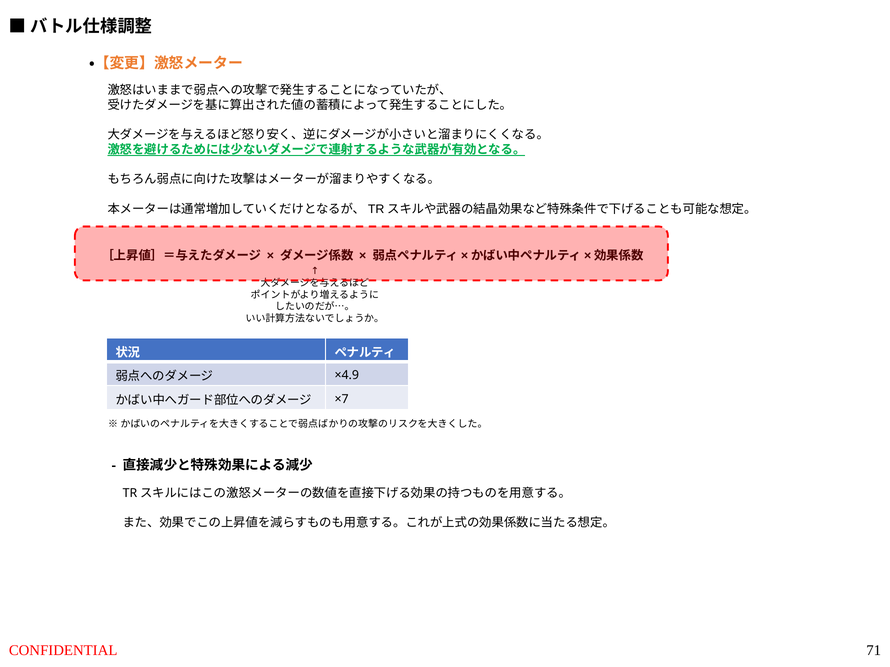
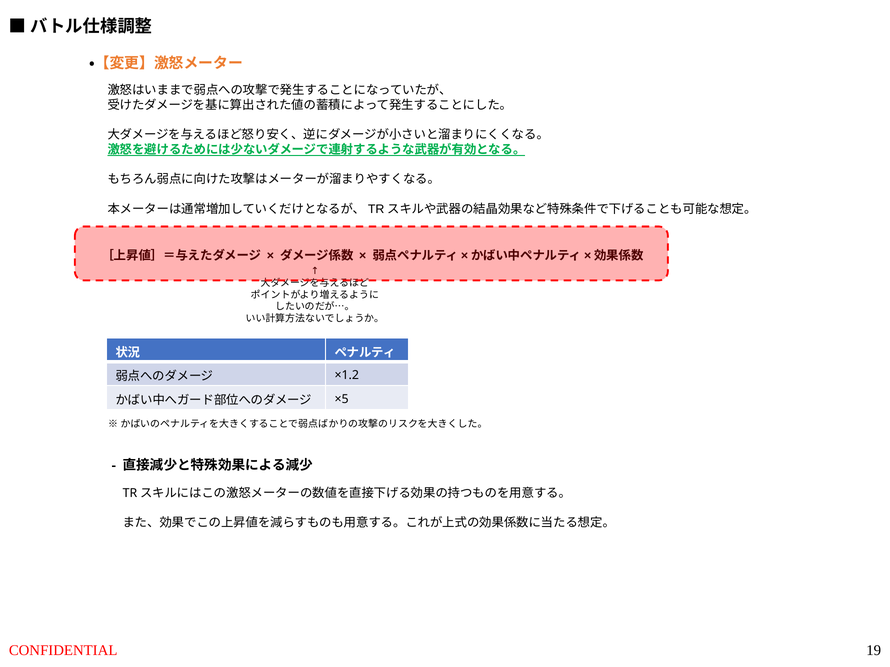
×4.9: ×4.9 -> ×1.2
×7: ×7 -> ×5
71: 71 -> 19
